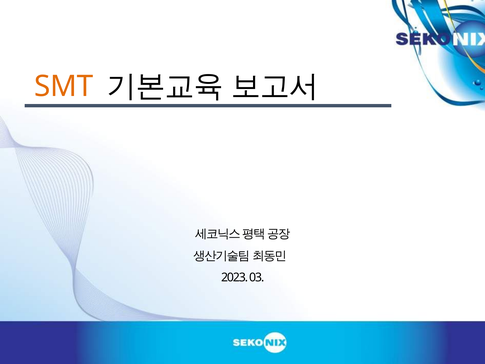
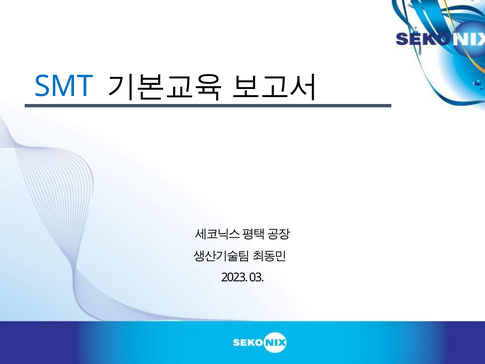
SMT colour: orange -> blue
